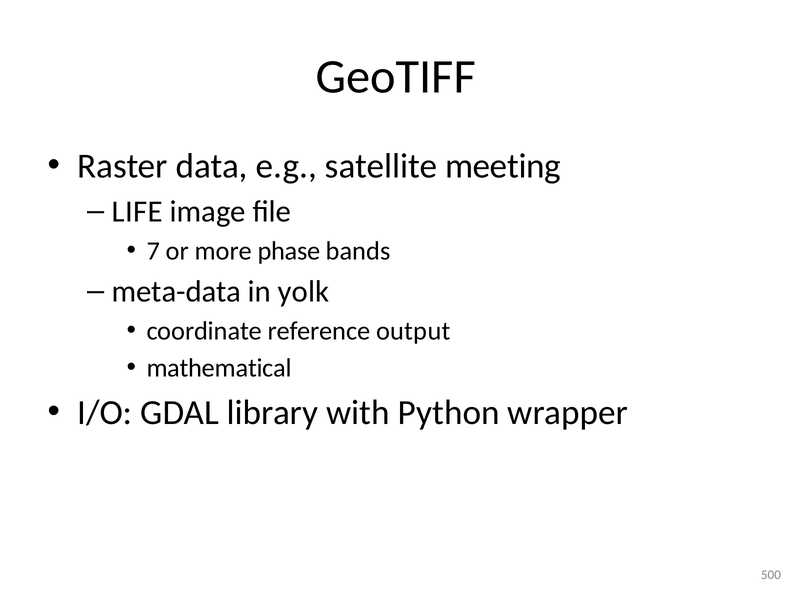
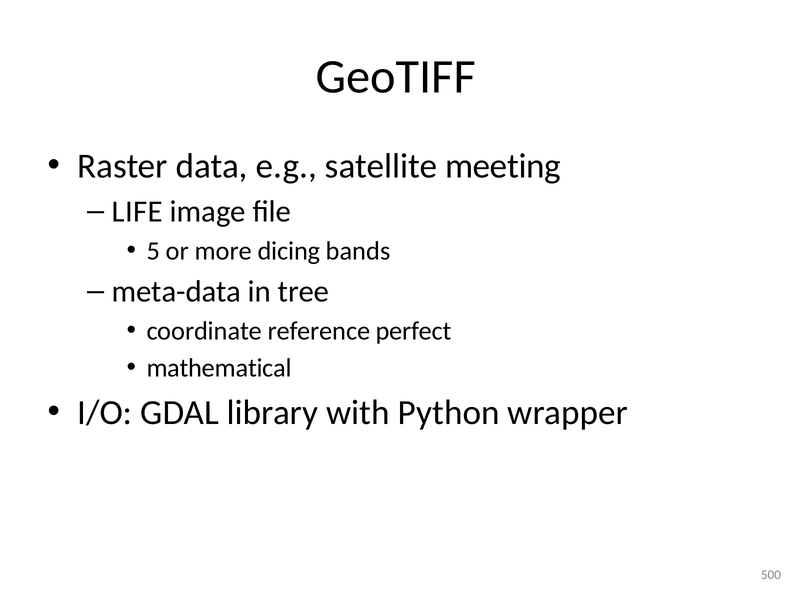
7: 7 -> 5
phase: phase -> dicing
yolk: yolk -> tree
output: output -> perfect
